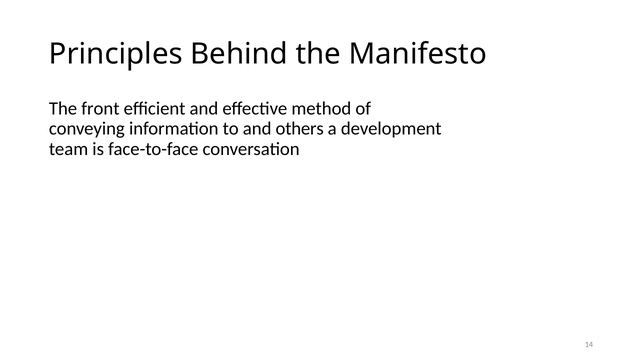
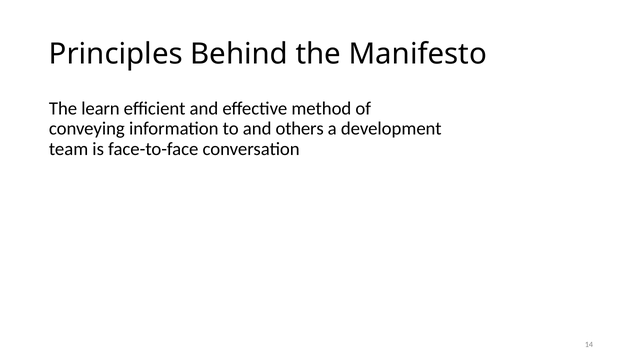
front: front -> learn
